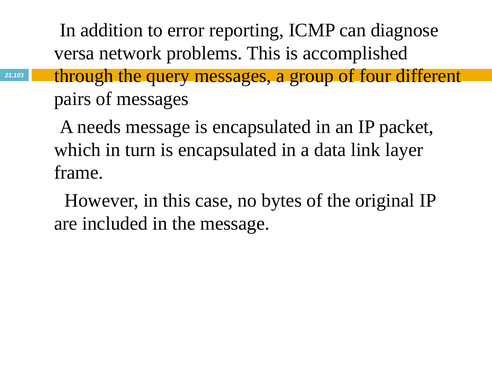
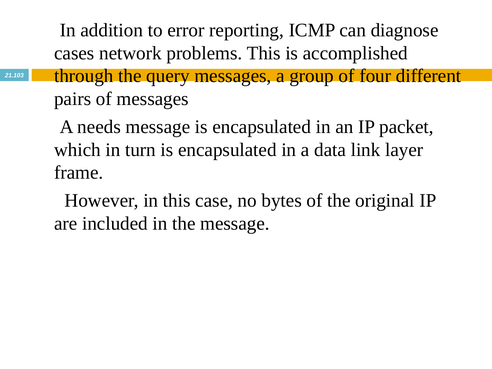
versa: versa -> cases
